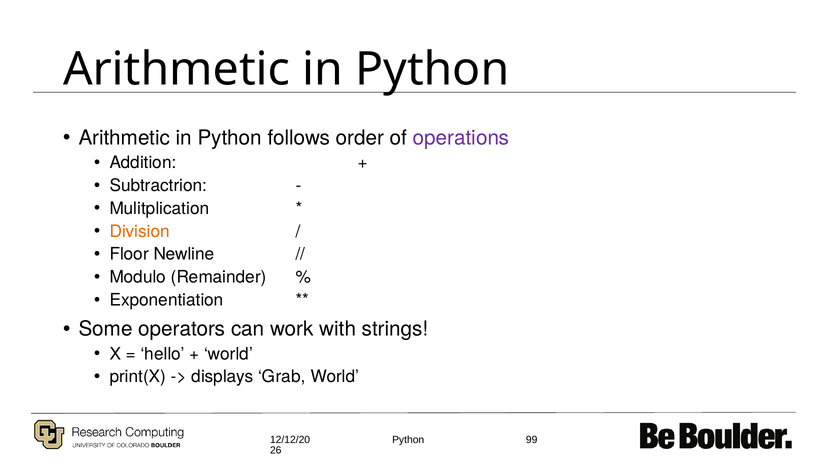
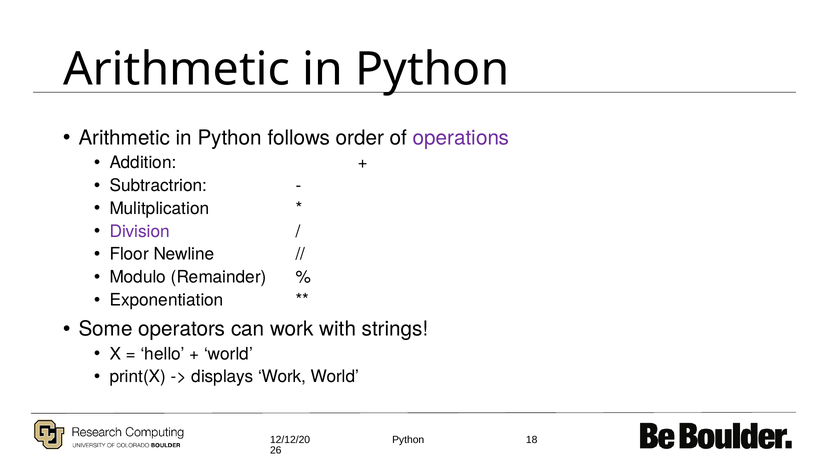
Division colour: orange -> purple
displays Grab: Grab -> Work
99: 99 -> 18
